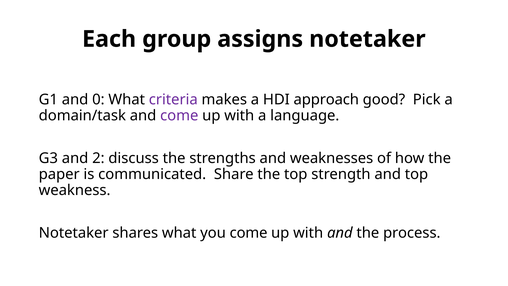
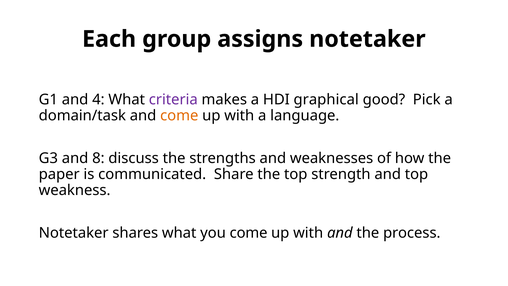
0: 0 -> 4
approach: approach -> graphical
come at (179, 116) colour: purple -> orange
2: 2 -> 8
